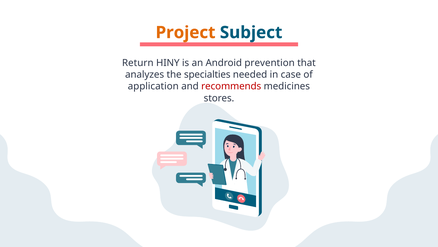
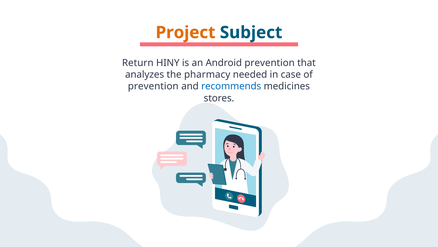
specialties: specialties -> pharmacy
application at (153, 86): application -> prevention
recommends colour: red -> blue
